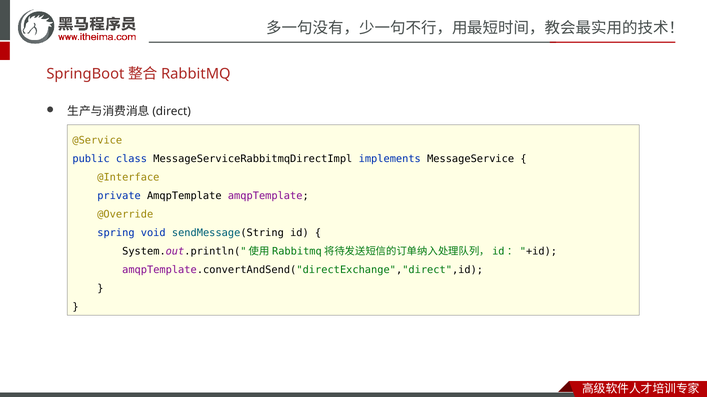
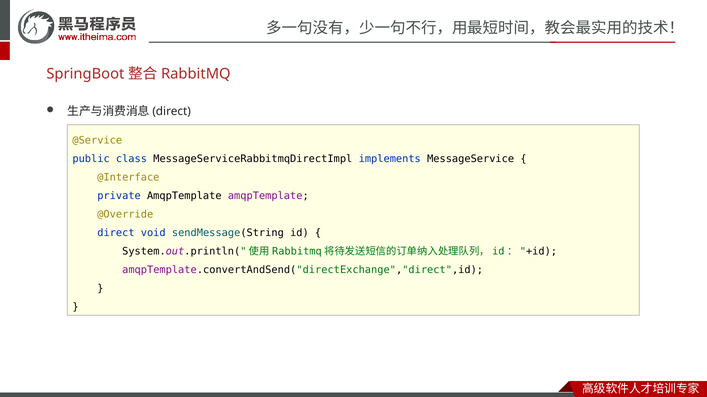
spring: spring -> direct
